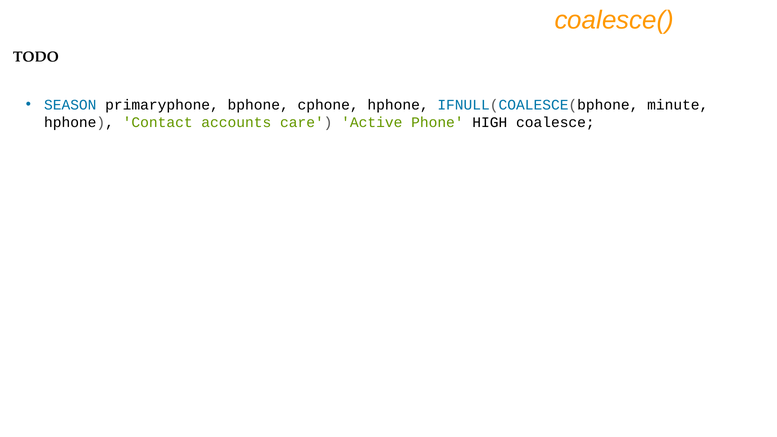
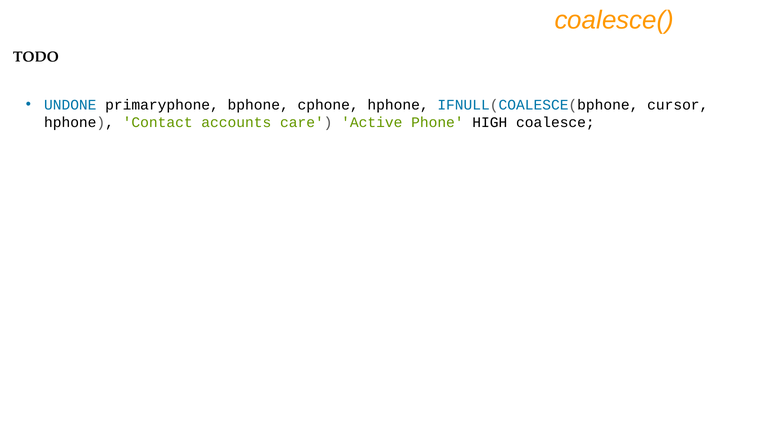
SEASON: SEASON -> UNDONE
minute: minute -> cursor
